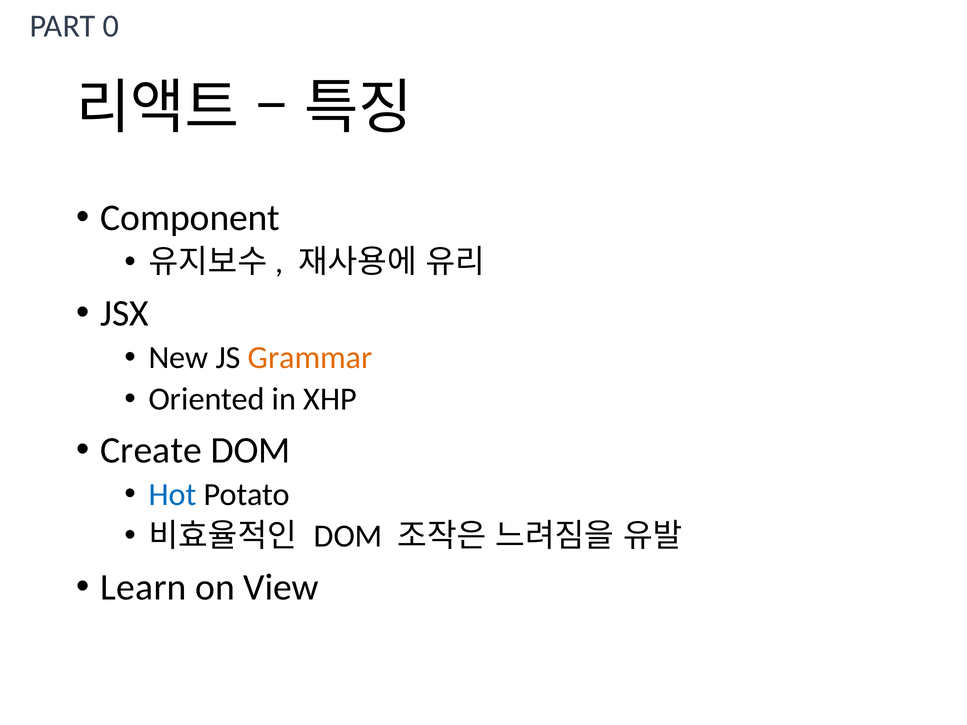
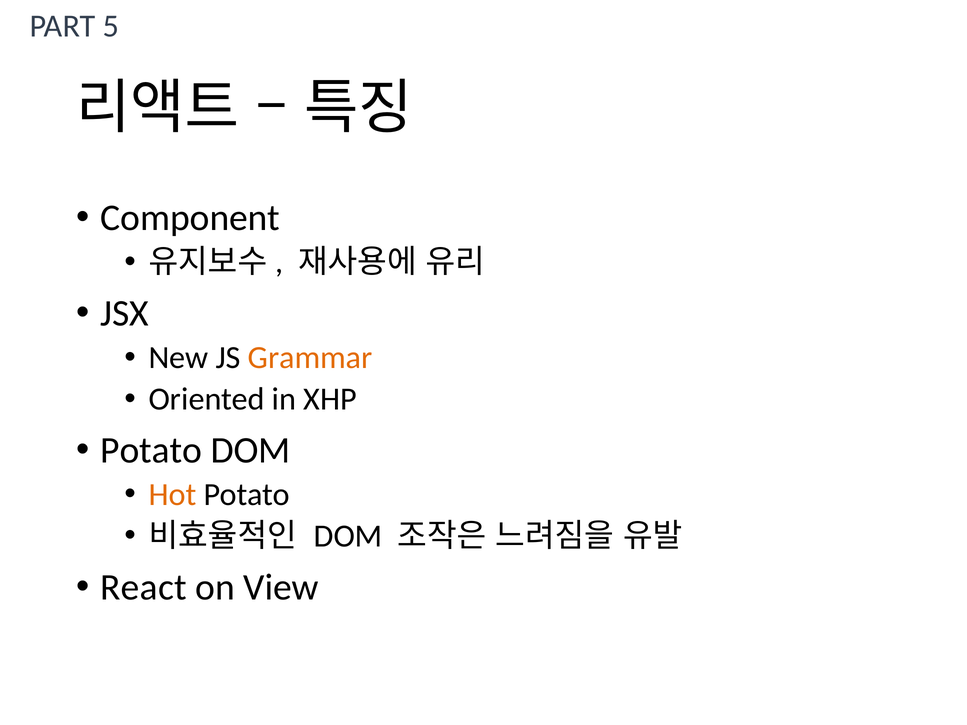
0: 0 -> 5
Create at (151, 450): Create -> Potato
Hot colour: blue -> orange
Learn: Learn -> React
